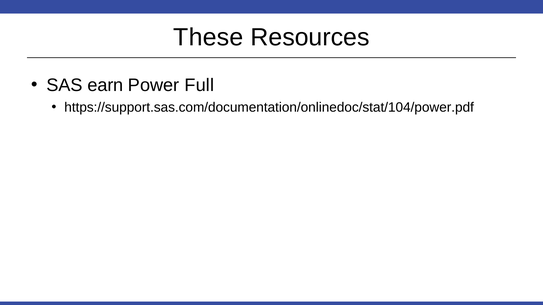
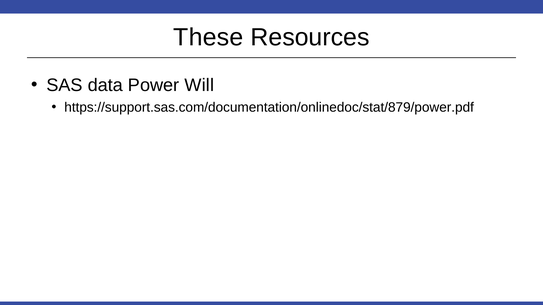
earn: earn -> data
Full: Full -> Will
https://support.sas.com/documentation/onlinedoc/stat/104/power.pdf: https://support.sas.com/documentation/onlinedoc/stat/104/power.pdf -> https://support.sas.com/documentation/onlinedoc/stat/879/power.pdf
